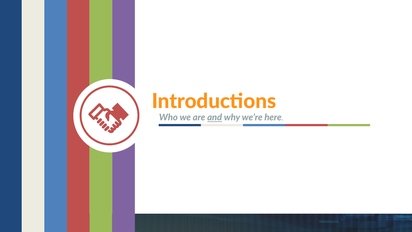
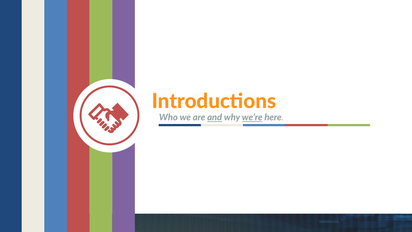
we’re underline: none -> present
